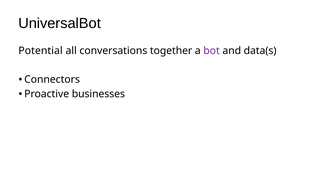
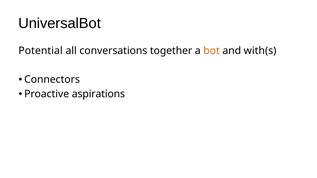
bot colour: purple -> orange
data(s: data(s -> with(s
businesses: businesses -> aspirations
